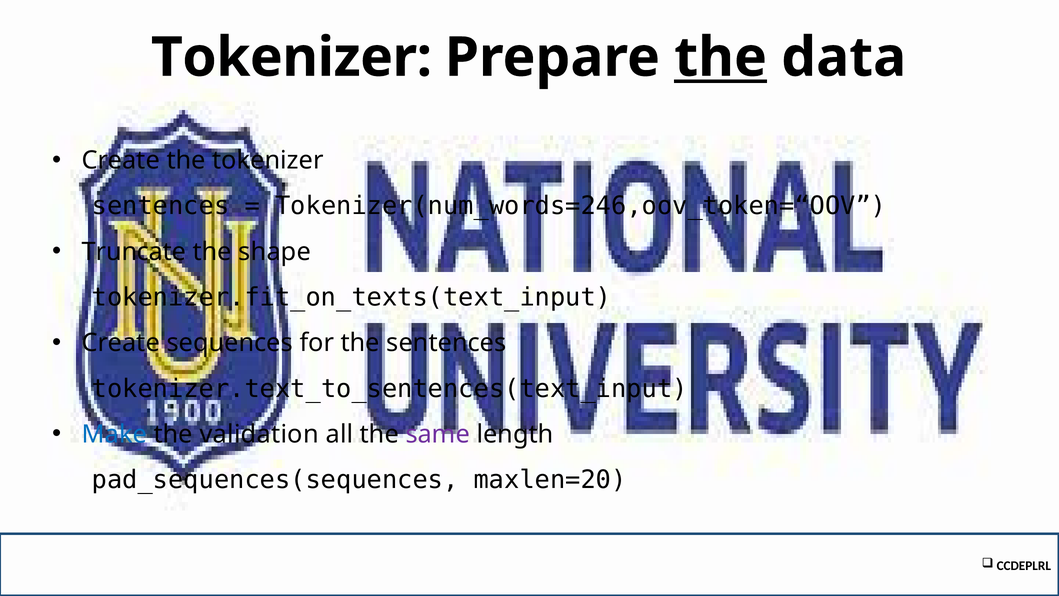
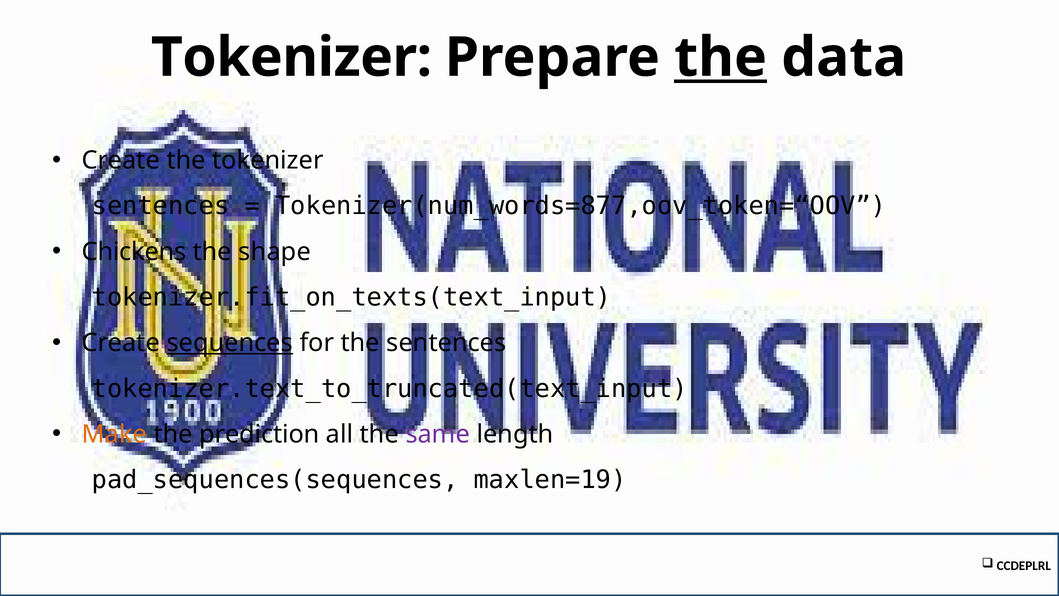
Tokenizer(num_words=246,oov_token=“OOV: Tokenizer(num_words=246,oov_token=“OOV -> Tokenizer(num_words=877,oov_token=“OOV
Truncate: Truncate -> Chickens
sequences underline: none -> present
tokenizer.text_to_sentences(text_input: tokenizer.text_to_sentences(text_input -> tokenizer.text_to_truncated(text_input
Make colour: blue -> orange
validation: validation -> prediction
maxlen=20: maxlen=20 -> maxlen=19
